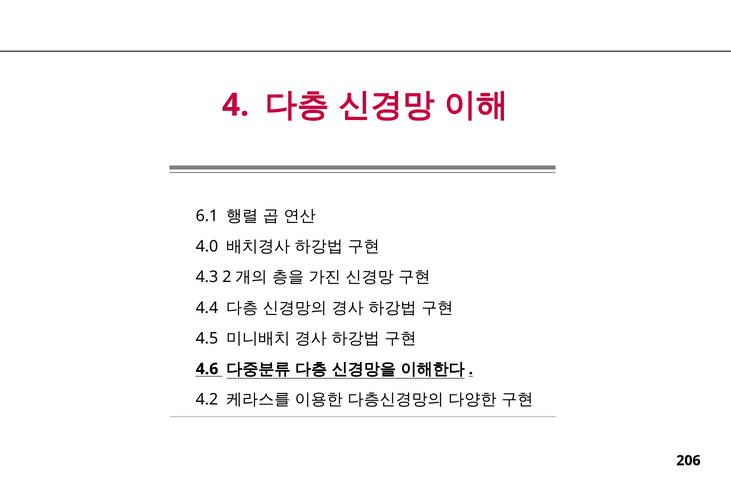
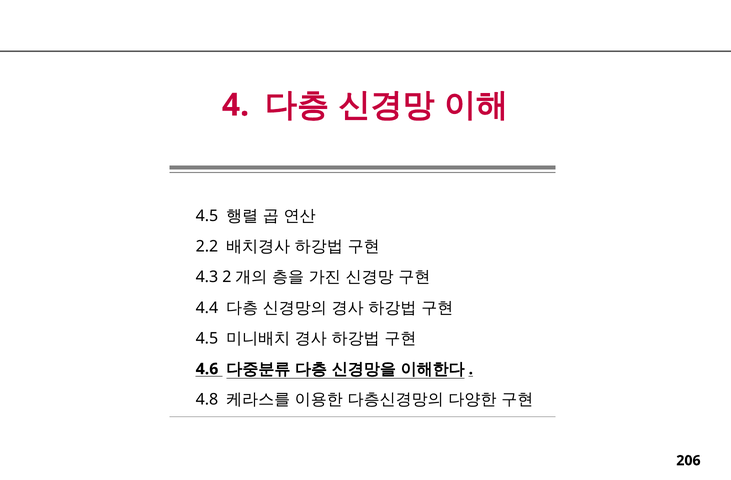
6.1 at (207, 216): 6.1 -> 4.5
4.0: 4.0 -> 2.2
4.2: 4.2 -> 4.8
